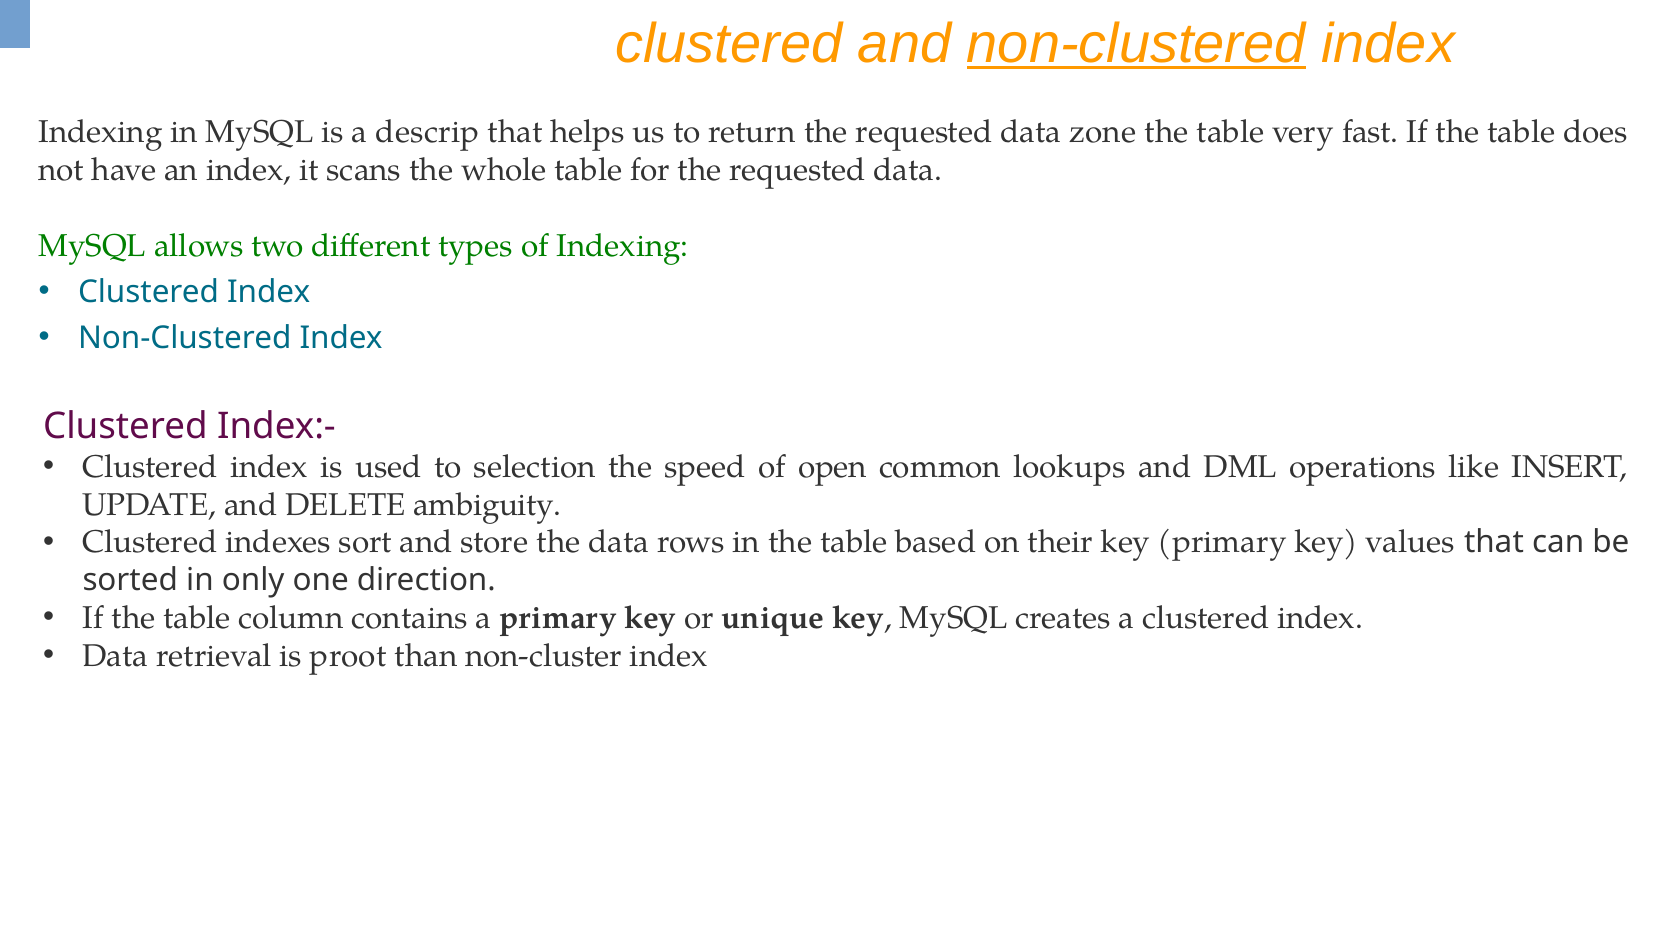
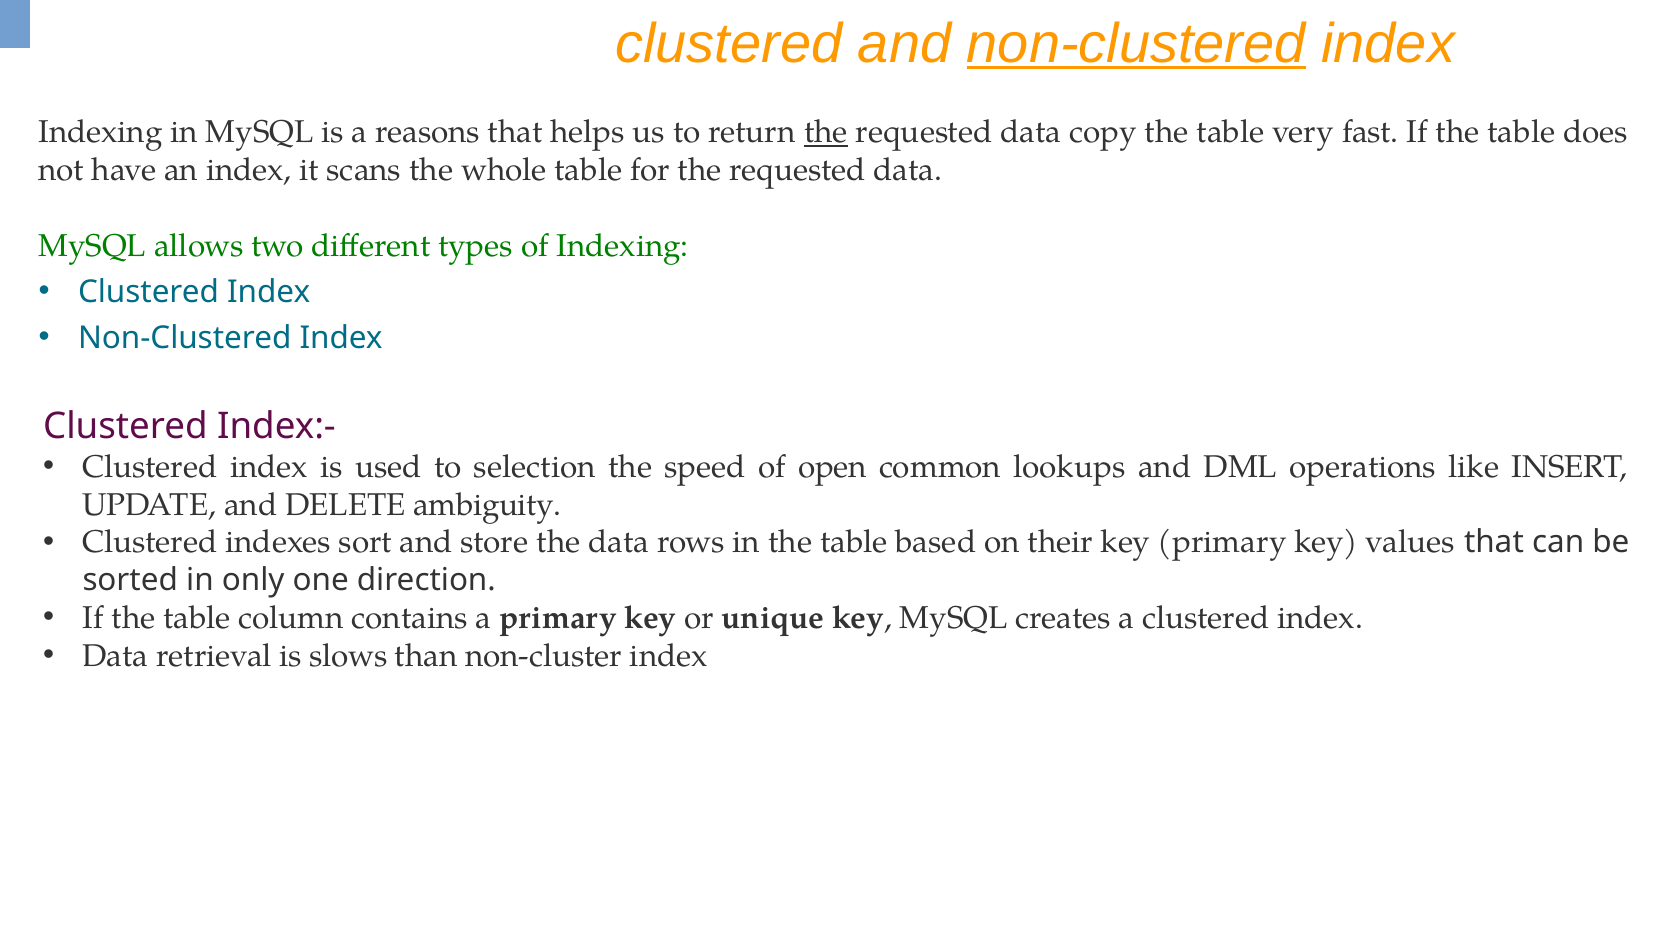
descrip: descrip -> reasons
the at (826, 132) underline: none -> present
zone: zone -> copy
proot: proot -> slows
